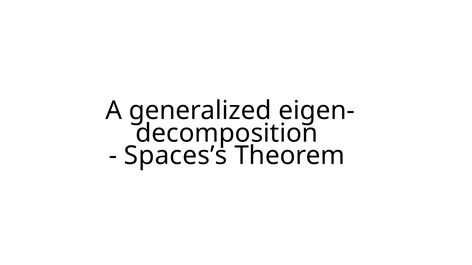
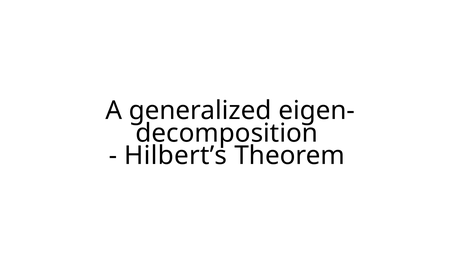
Spaces’s: Spaces’s -> Hilbert’s
